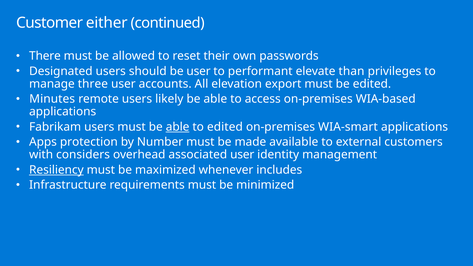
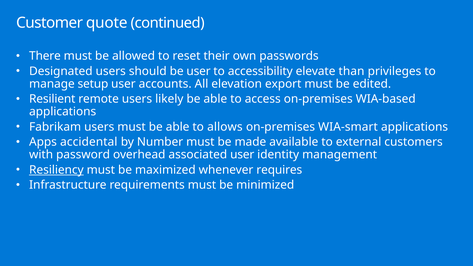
either: either -> quote
performant: performant -> accessibility
three: three -> setup
Minutes: Minutes -> Resilient
able at (178, 127) underline: present -> none
to edited: edited -> allows
protection: protection -> accidental
considers: considers -> password
includes: includes -> requires
